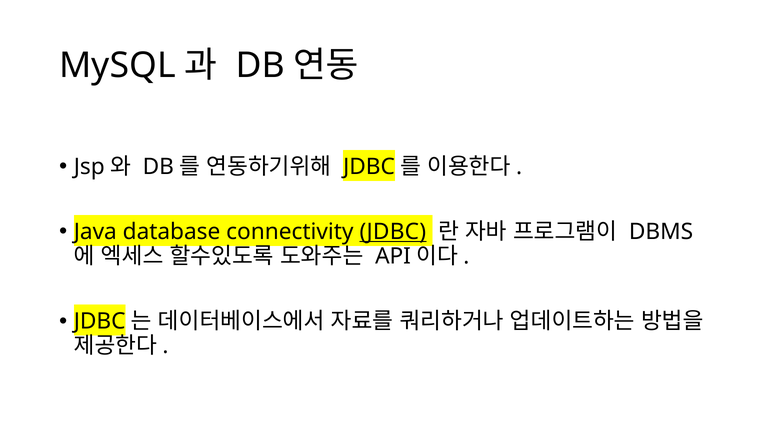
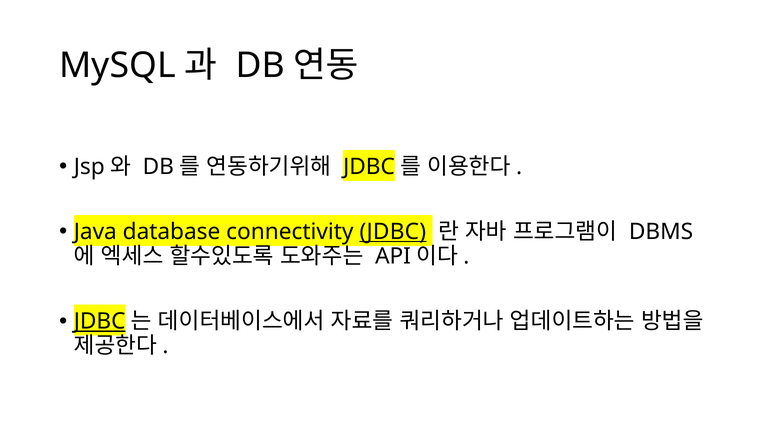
JDBC at (100, 321) underline: none -> present
